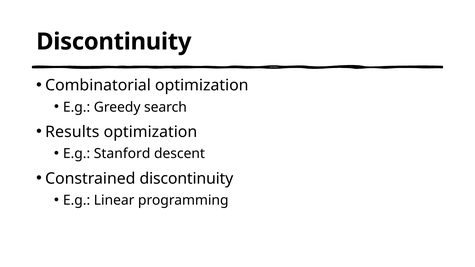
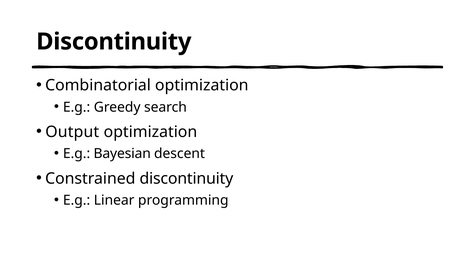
Results: Results -> Output
Stanford: Stanford -> Bayesian
